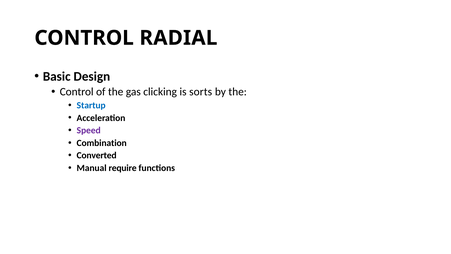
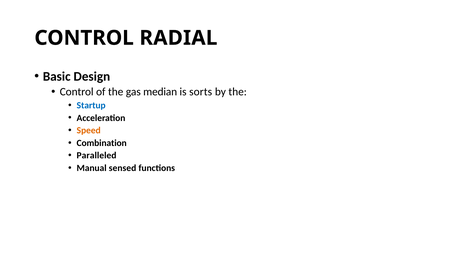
clicking: clicking -> median
Speed colour: purple -> orange
Converted: Converted -> Paralleled
require: require -> sensed
